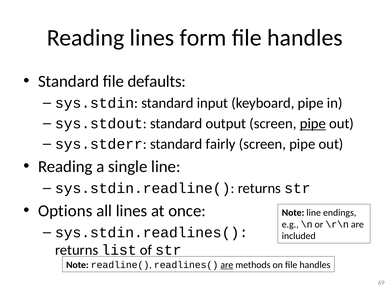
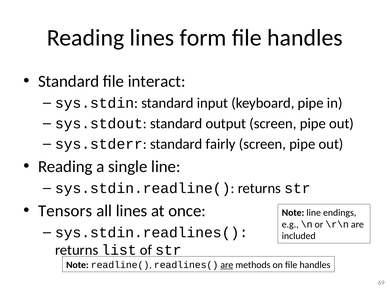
defaults: defaults -> interact
pipe at (313, 124) underline: present -> none
Options: Options -> Tensors
